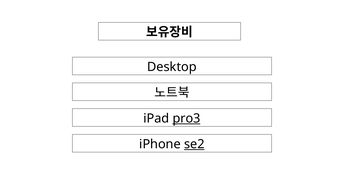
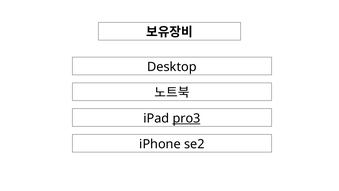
se2 underline: present -> none
